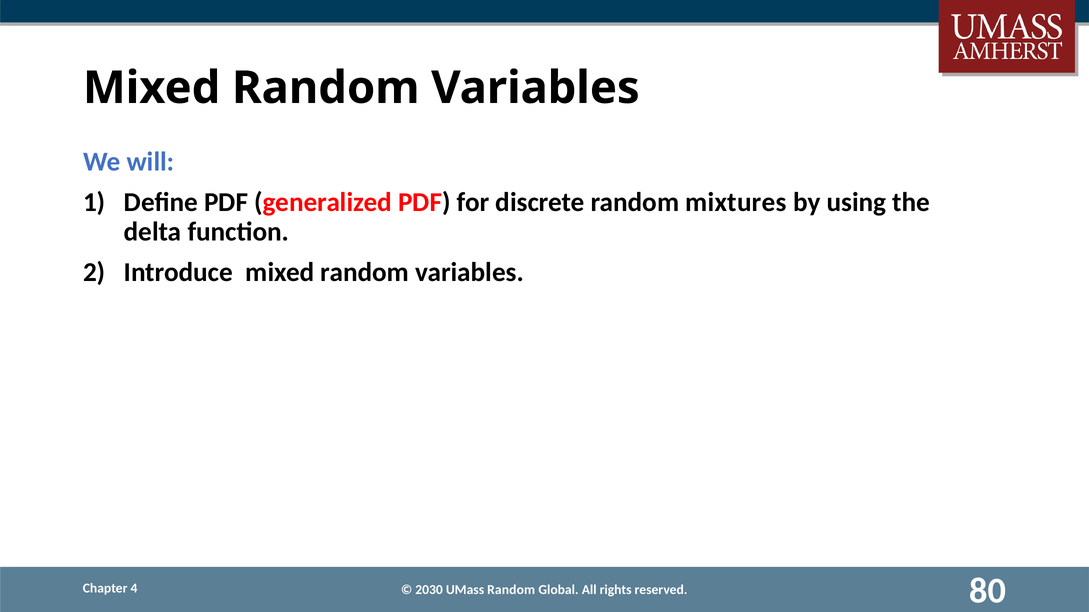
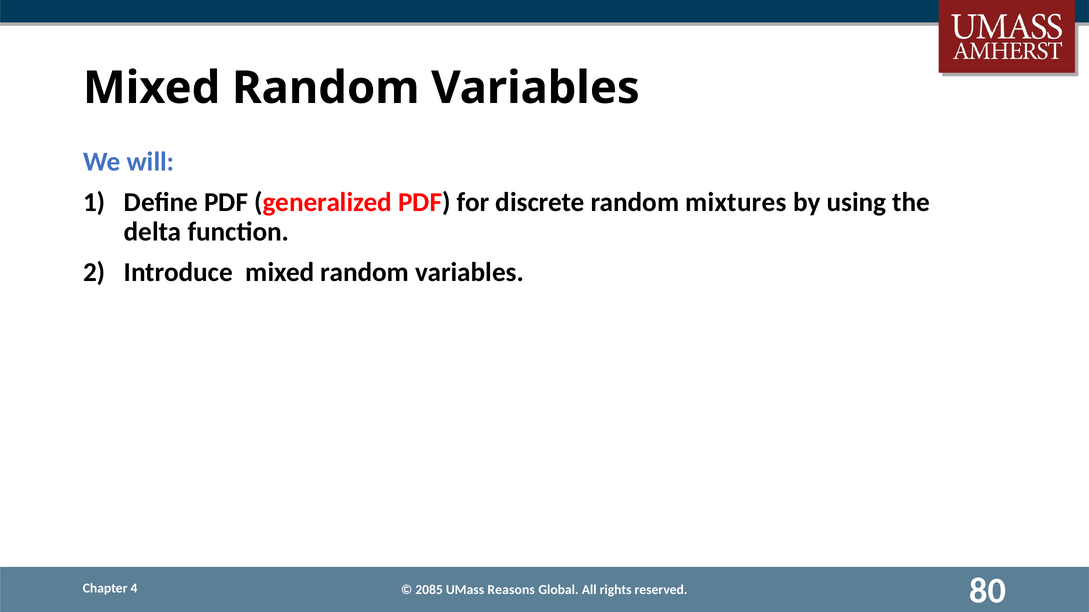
2030: 2030 -> 2085
UMass Random: Random -> Reasons
